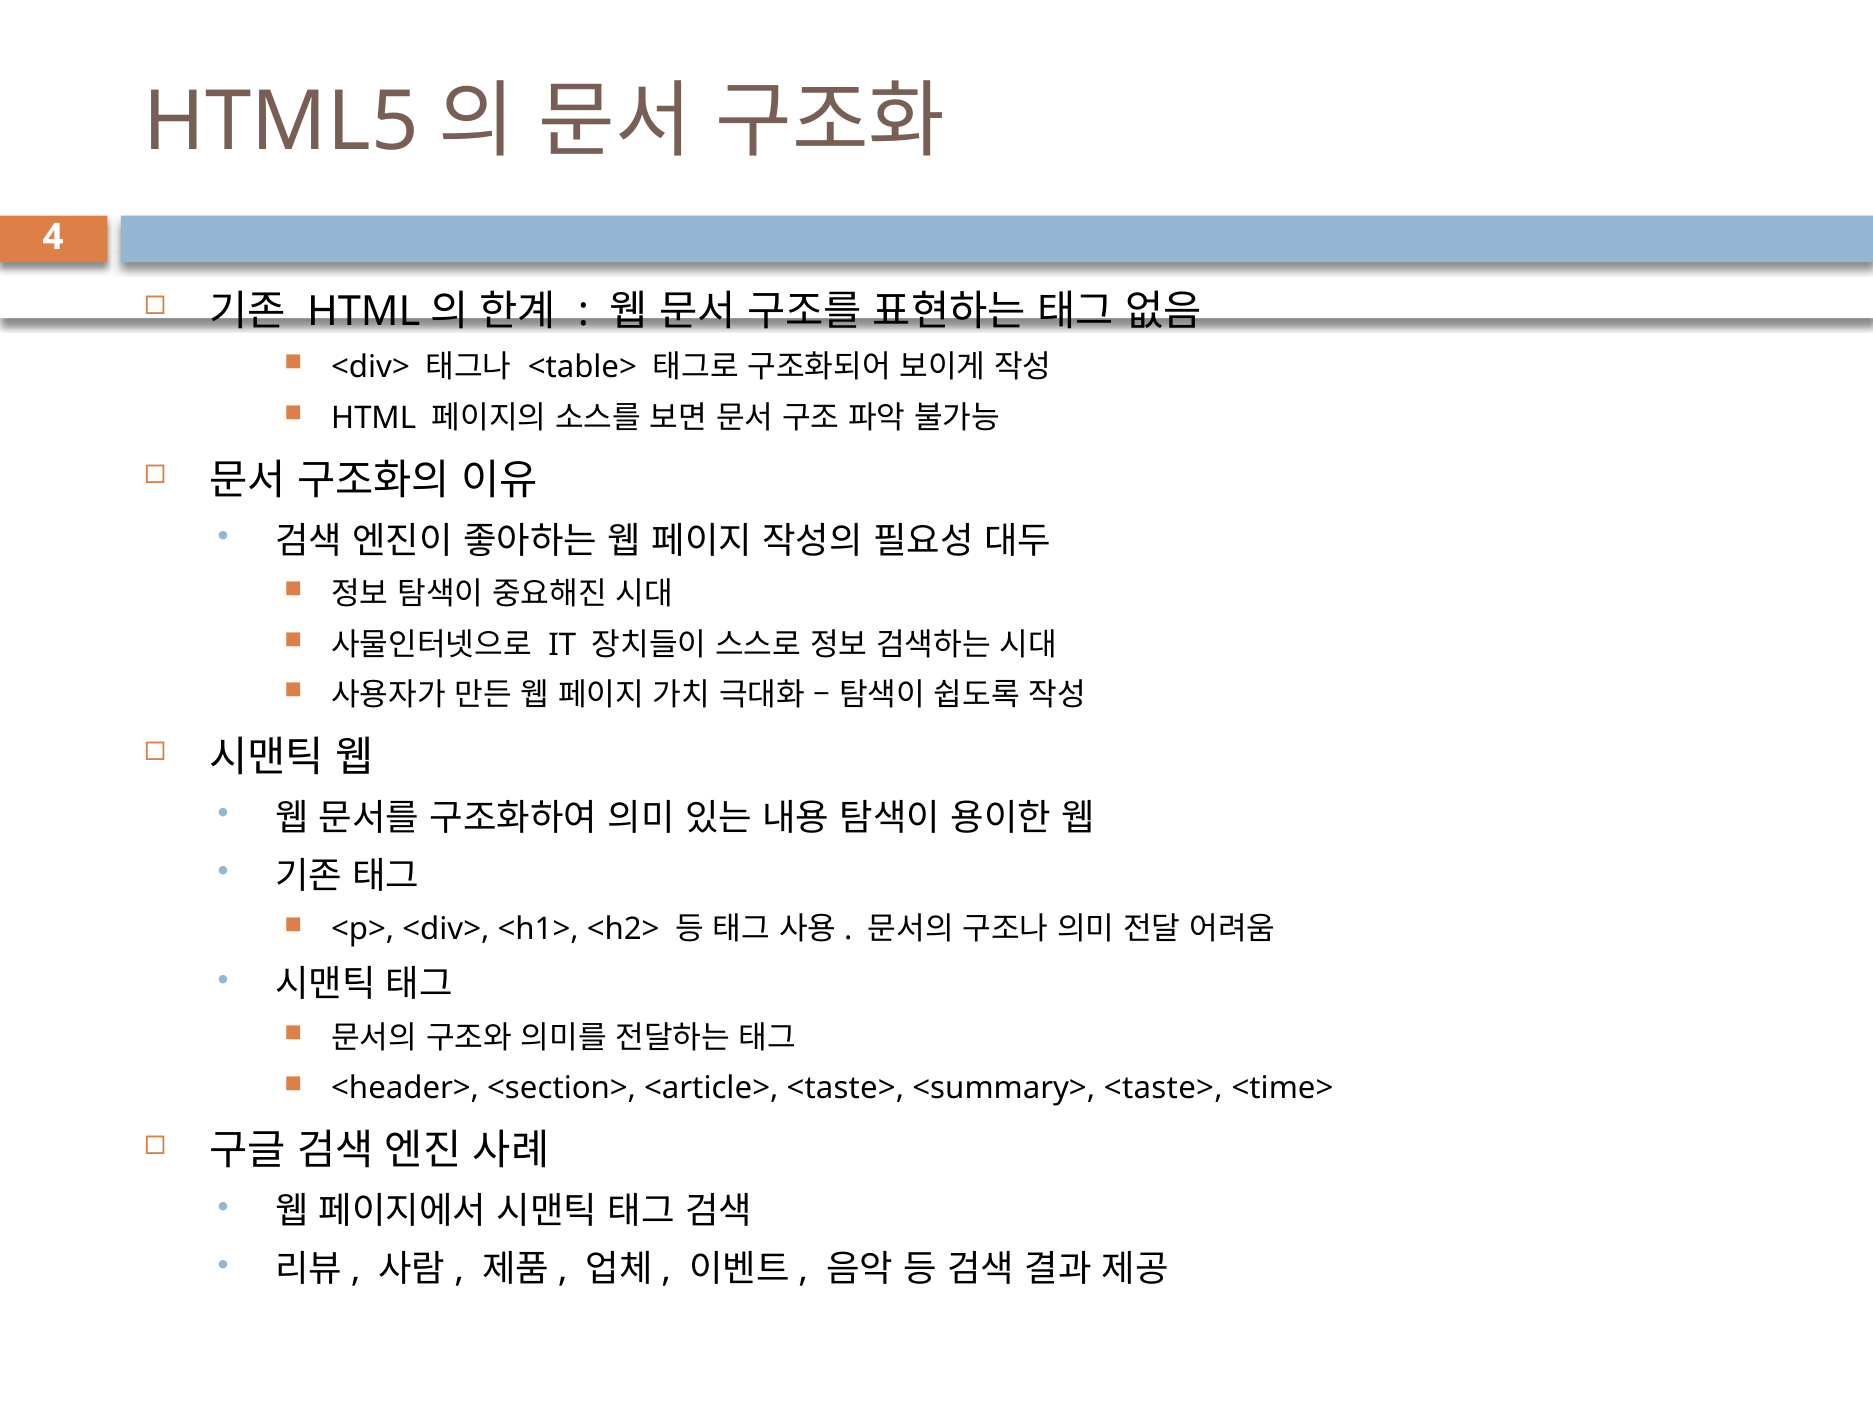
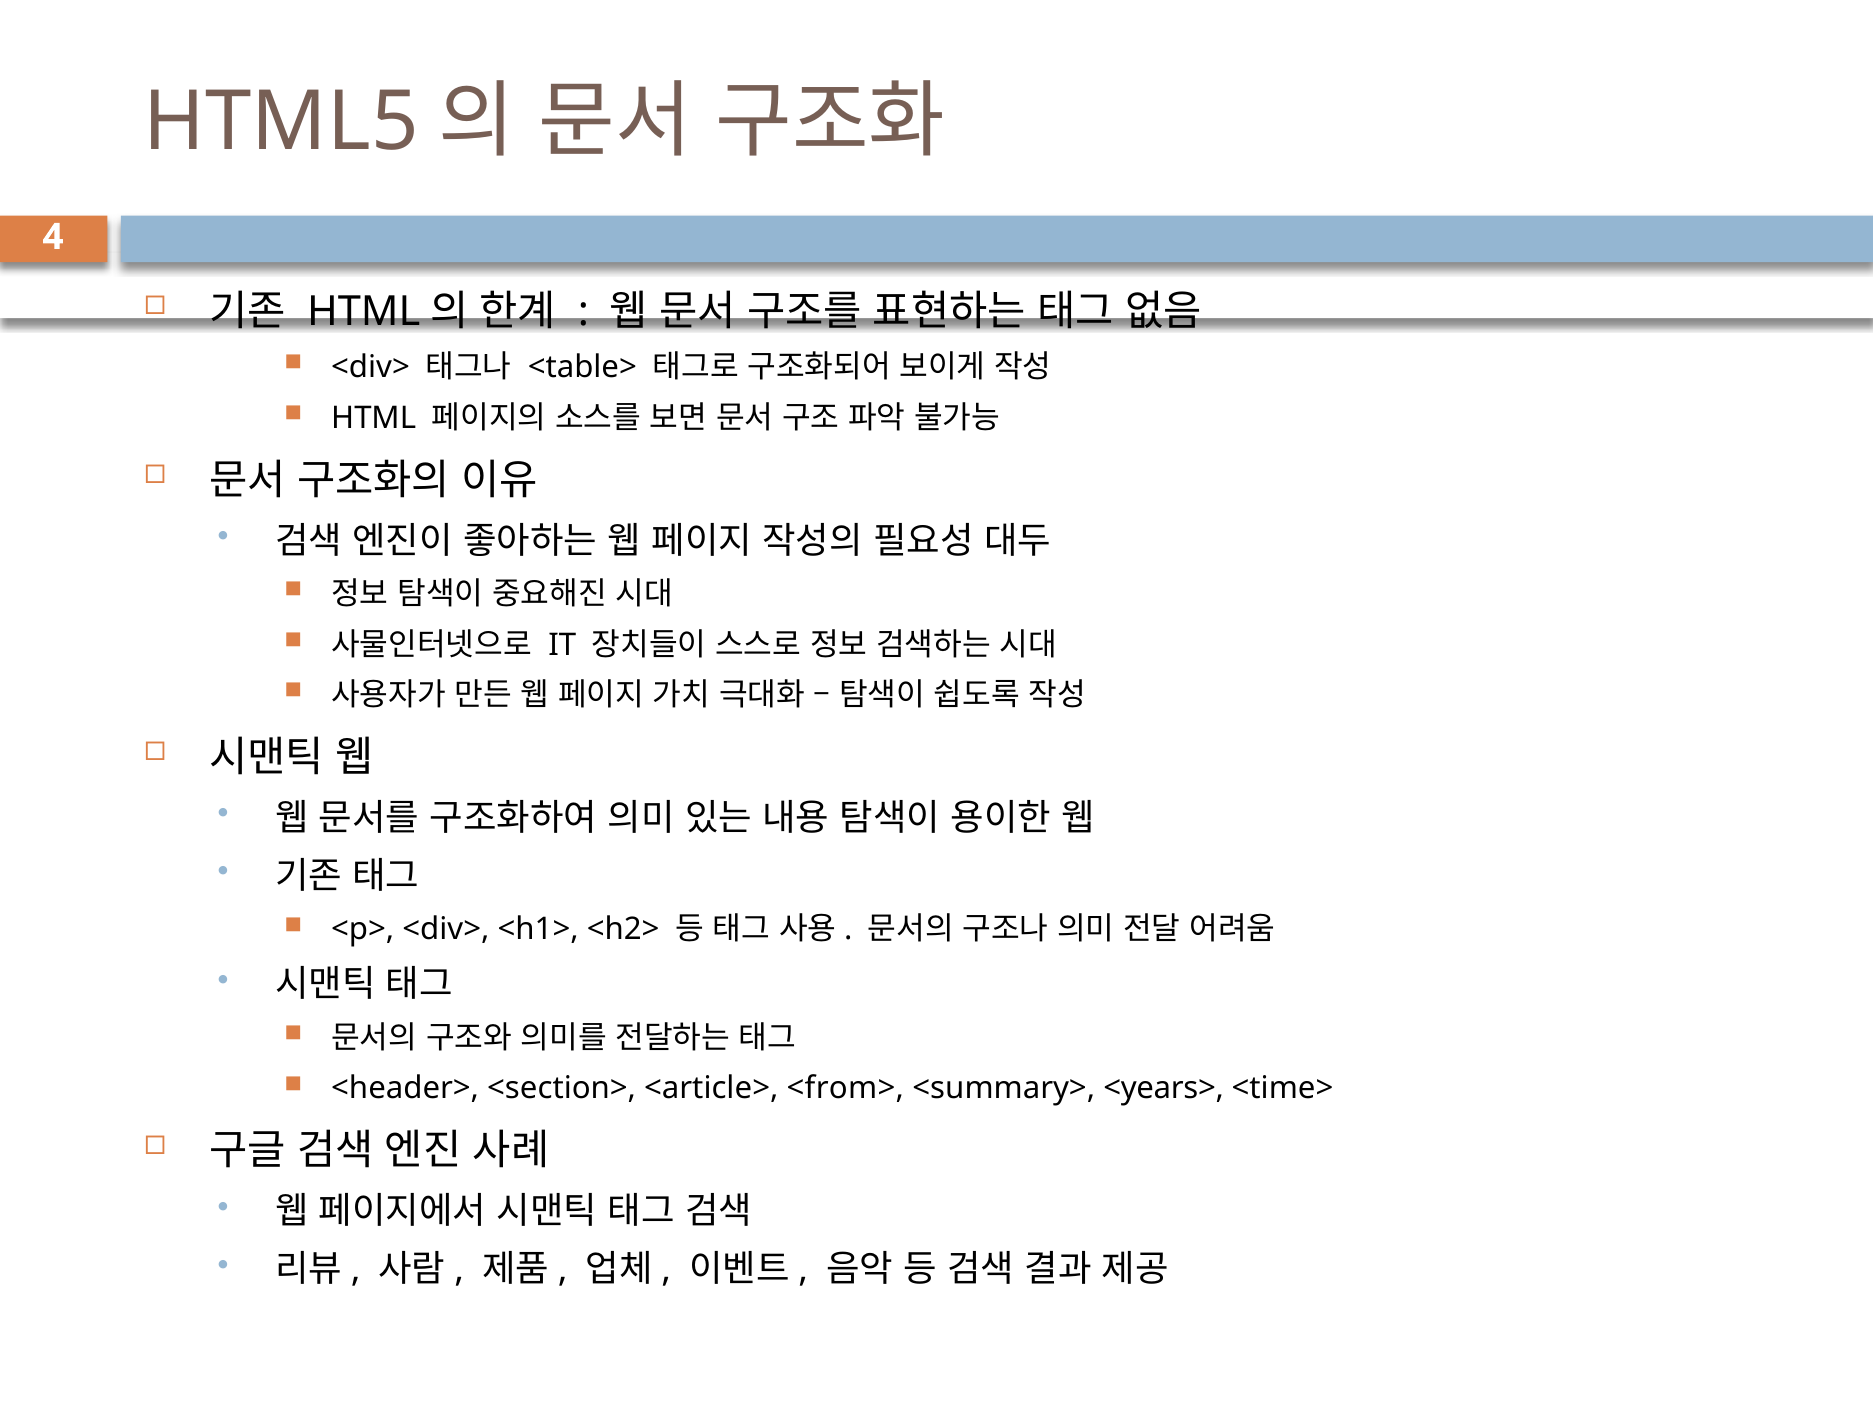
<article> <taste>: <taste> -> <from>
<summary> <taste>: <taste> -> <years>
